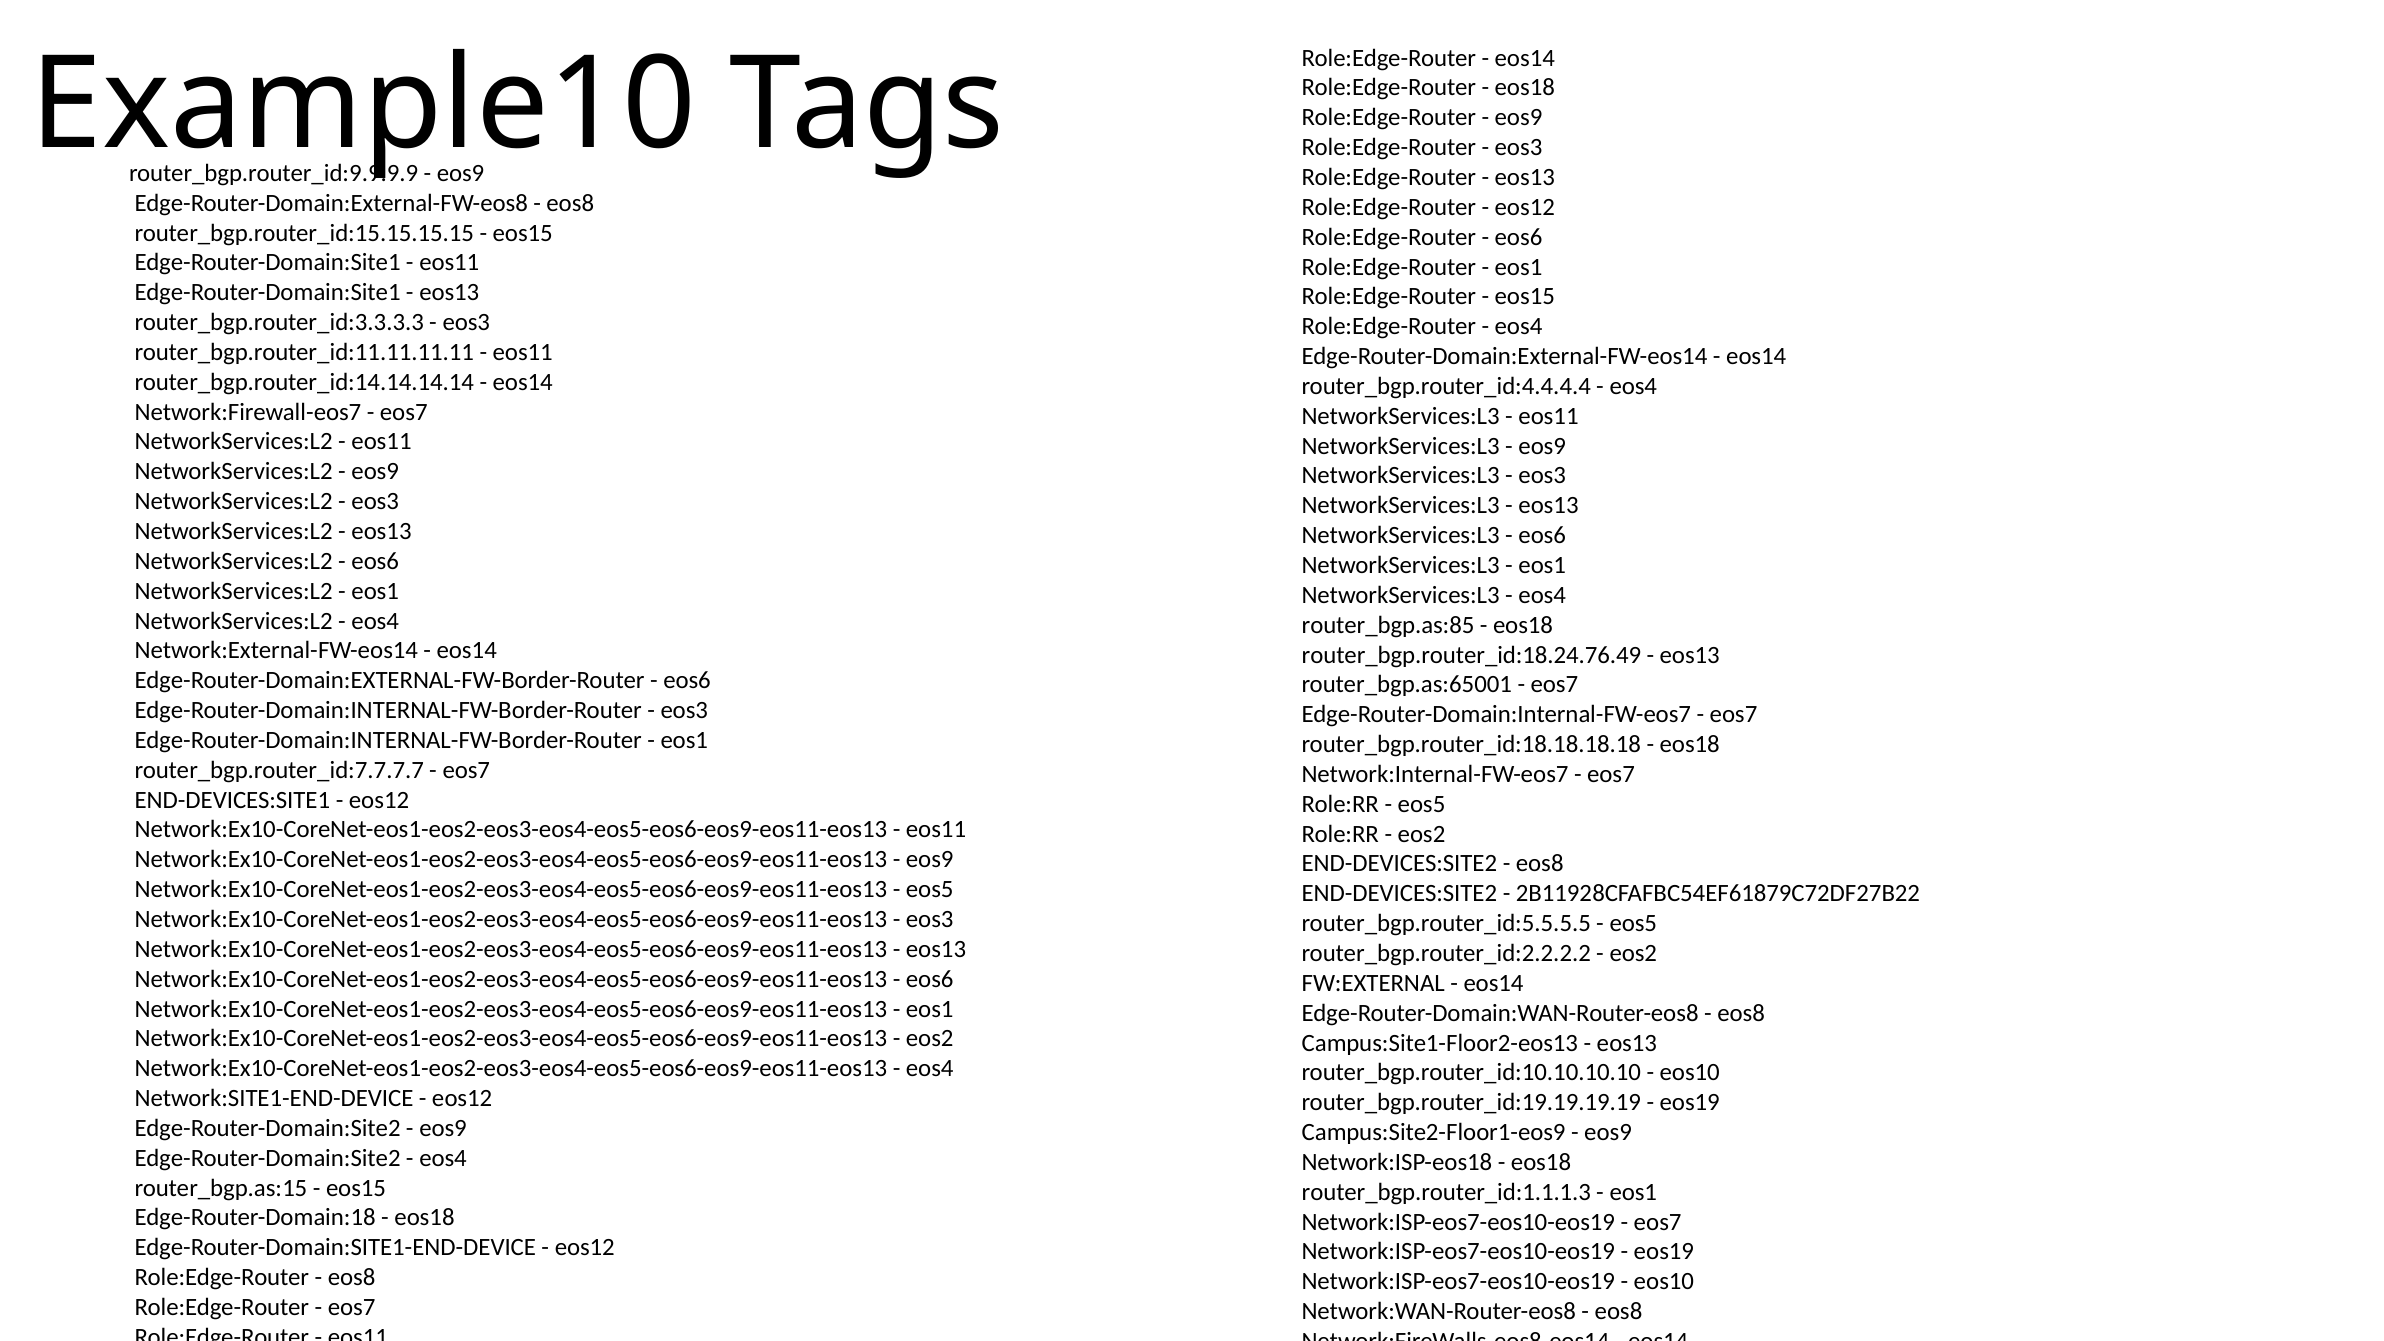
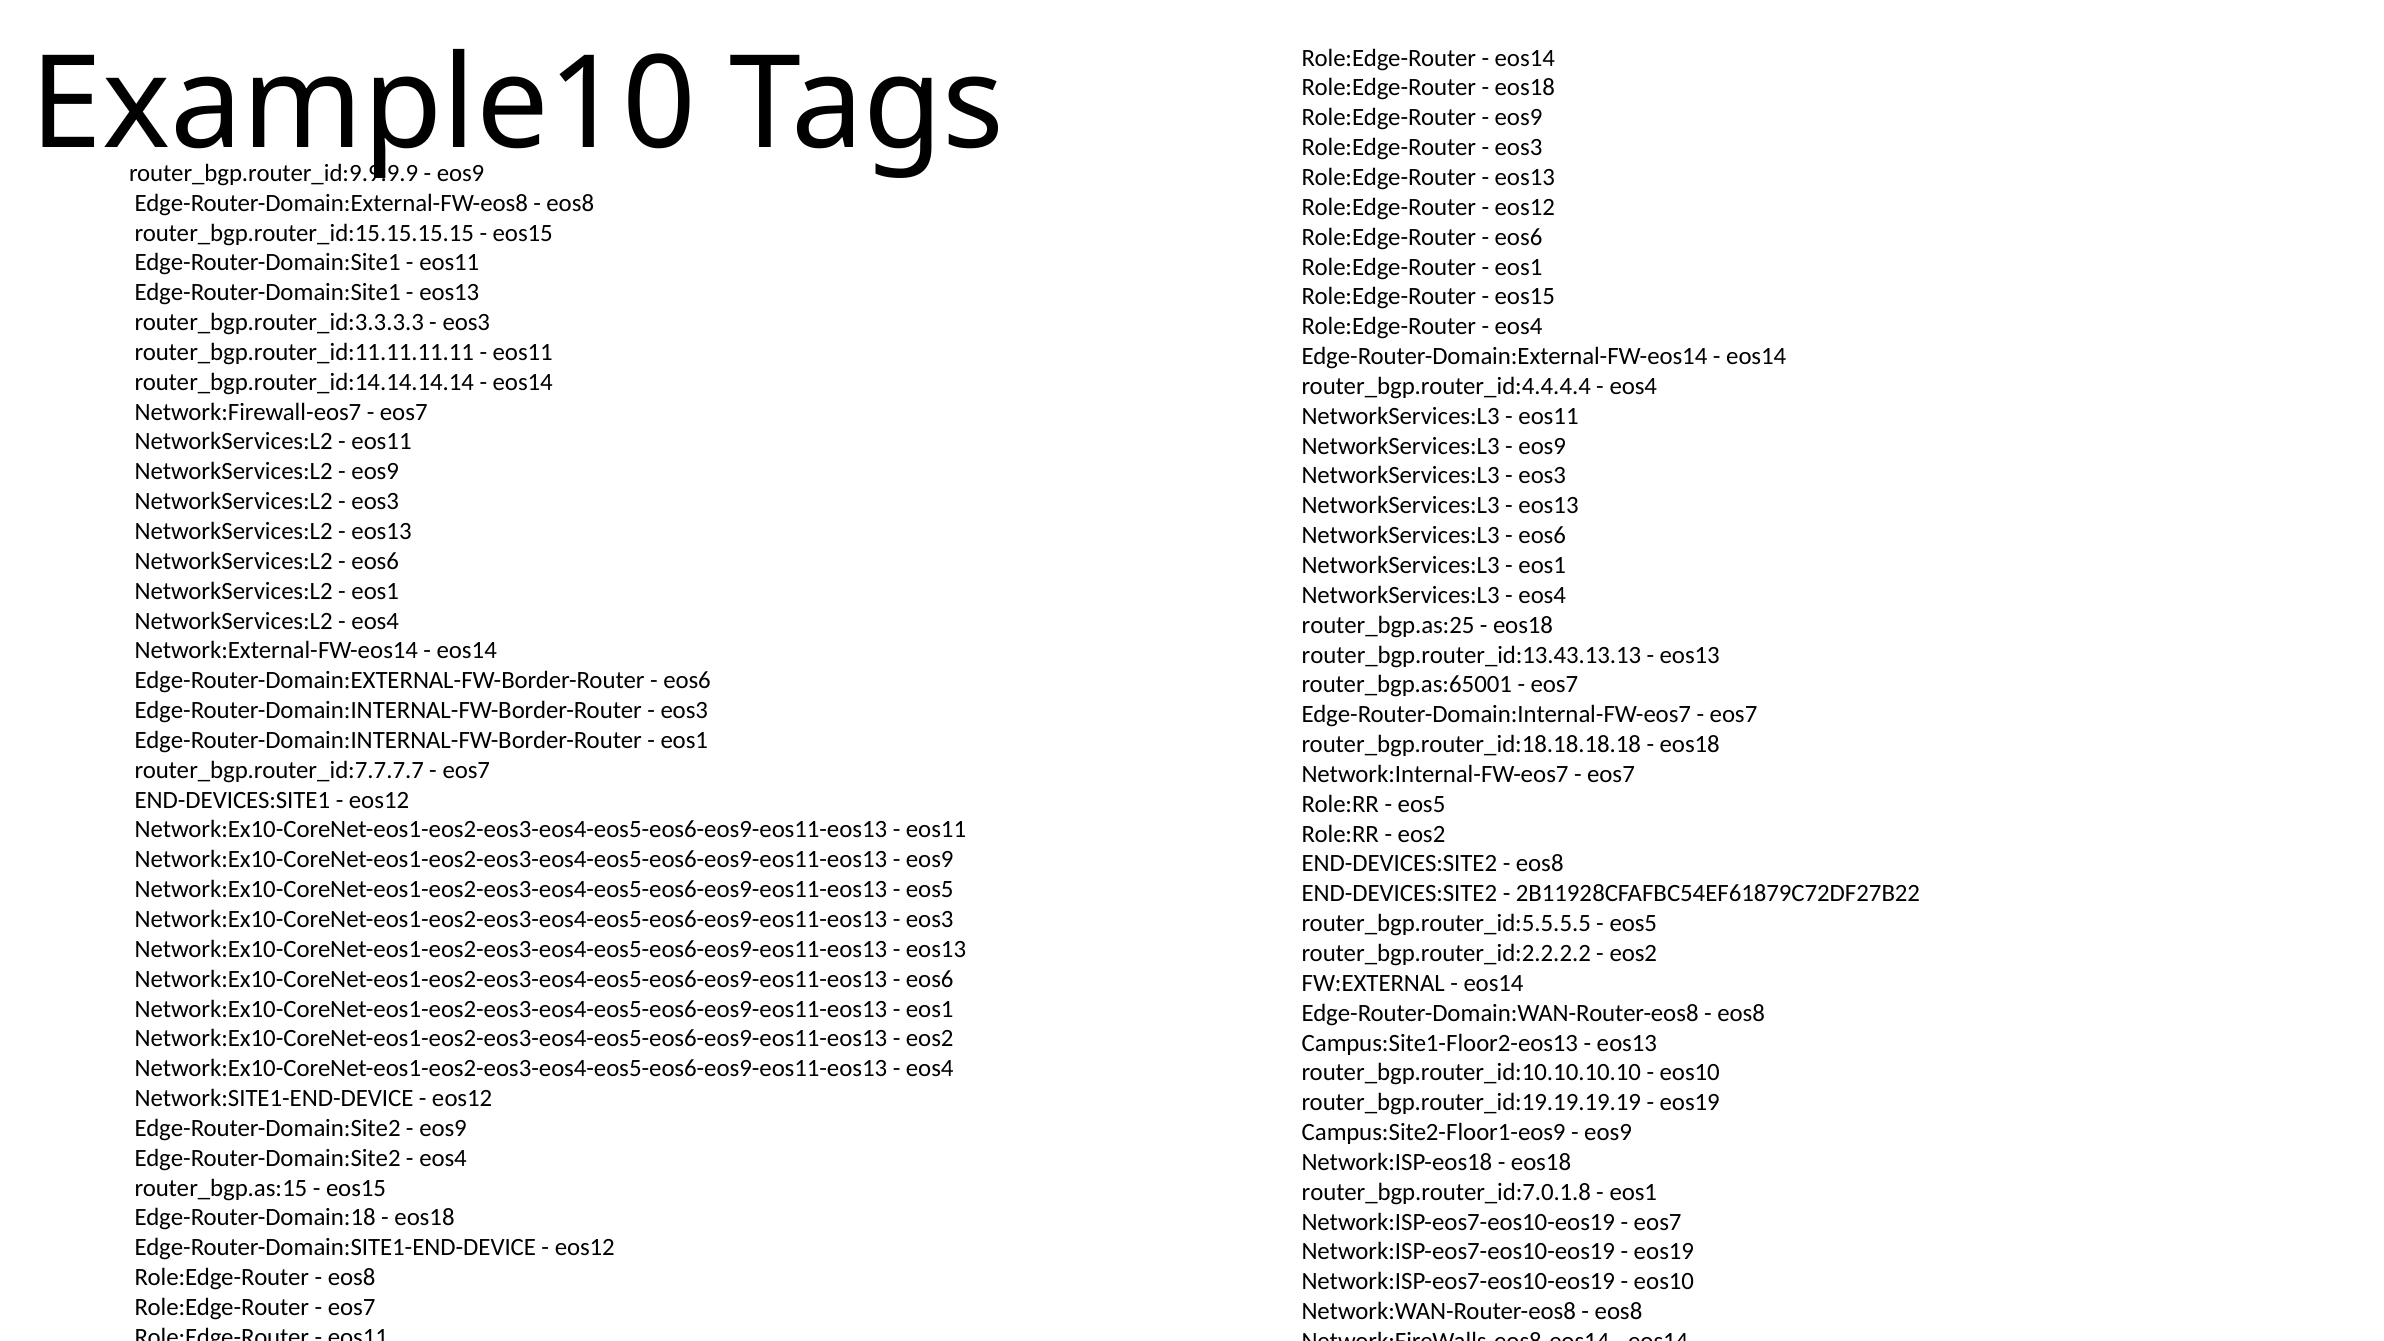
router_bgp.as:85: router_bgp.as:85 -> router_bgp.as:25
router_bgp.router_id:18.24.76.49: router_bgp.router_id:18.24.76.49 -> router_bgp.router_id:13.43.13.13
router_bgp.router_id:1.1.1.3: router_bgp.router_id:1.1.1.3 -> router_bgp.router_id:7.0.1.8
